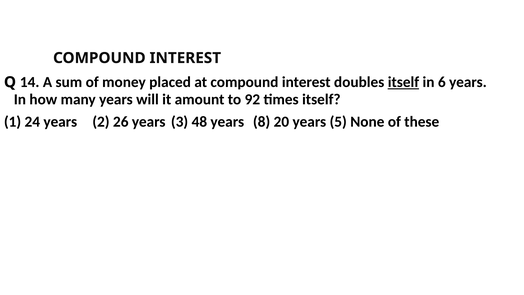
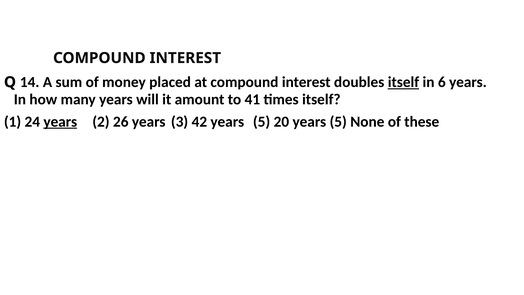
92: 92 -> 41
years at (60, 122) underline: none -> present
48: 48 -> 42
8 at (262, 122): 8 -> 5
